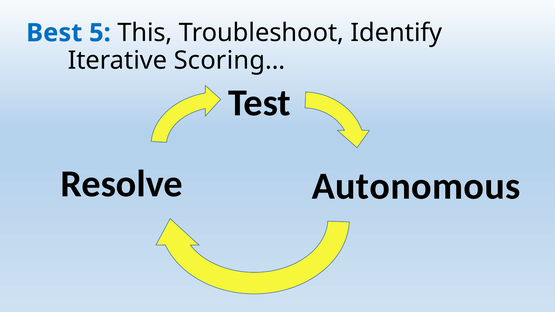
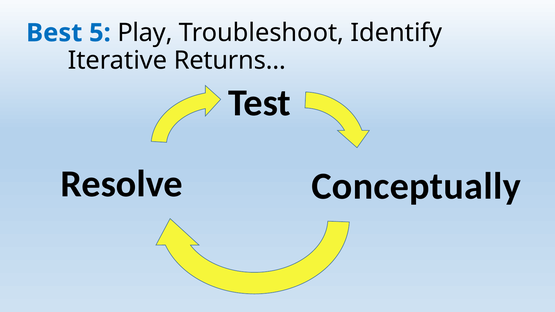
This: This -> Play
Scoring…: Scoring… -> Returns…
Autonomous: Autonomous -> Conceptually
